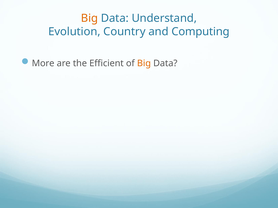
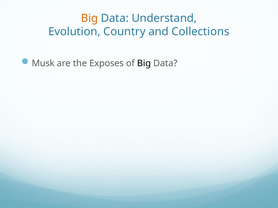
Computing: Computing -> Collections
More: More -> Musk
Efficient: Efficient -> Exposes
Big at (144, 63) colour: orange -> black
